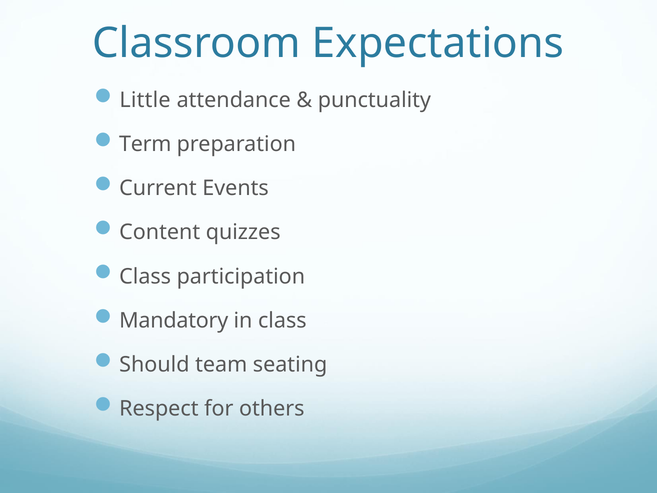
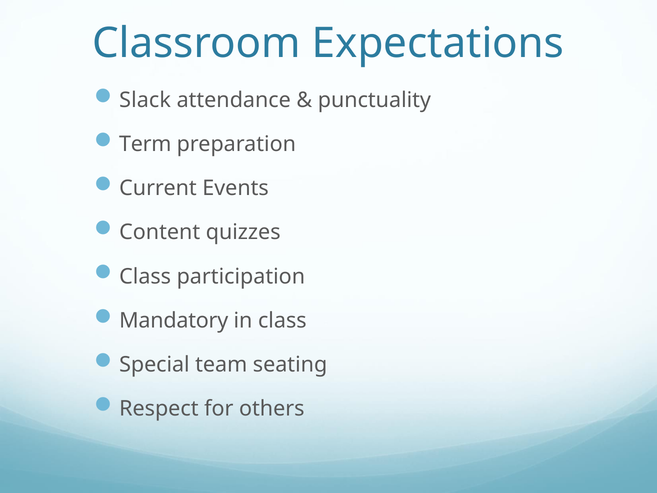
Little: Little -> Slack
Should: Should -> Special
